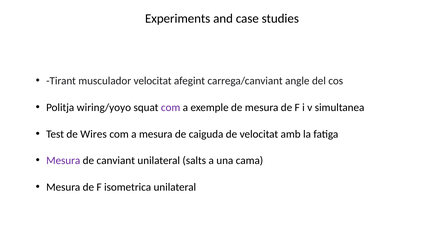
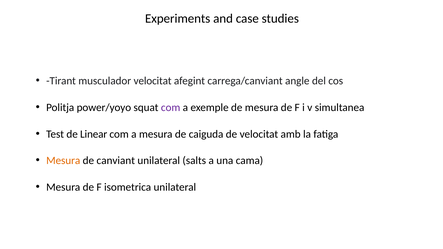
wiring/yoyo: wiring/yoyo -> power/yoyo
Wires: Wires -> Linear
Mesura at (63, 161) colour: purple -> orange
